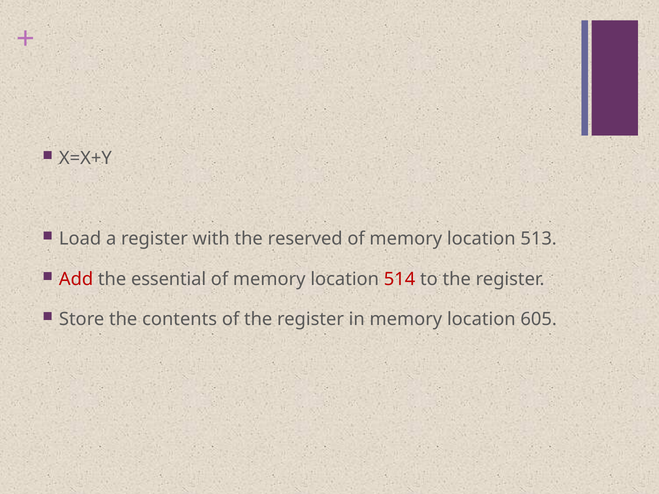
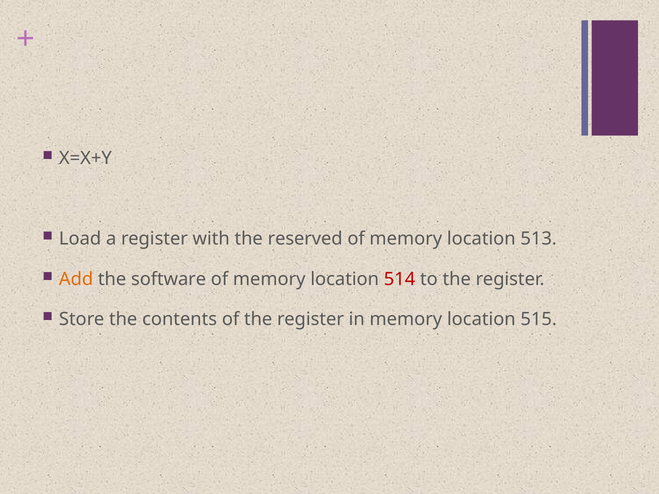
Add colour: red -> orange
essential: essential -> software
605: 605 -> 515
